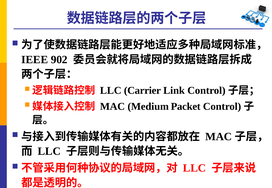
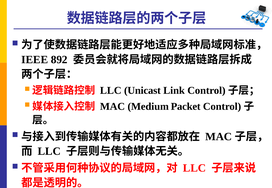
902: 902 -> 892
Carrier: Carrier -> Unicast
